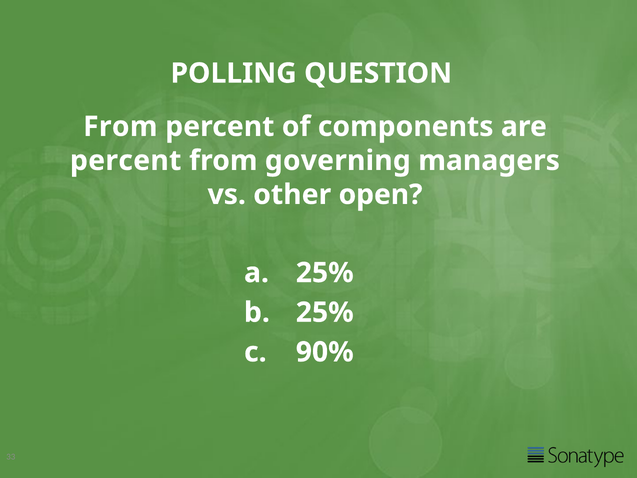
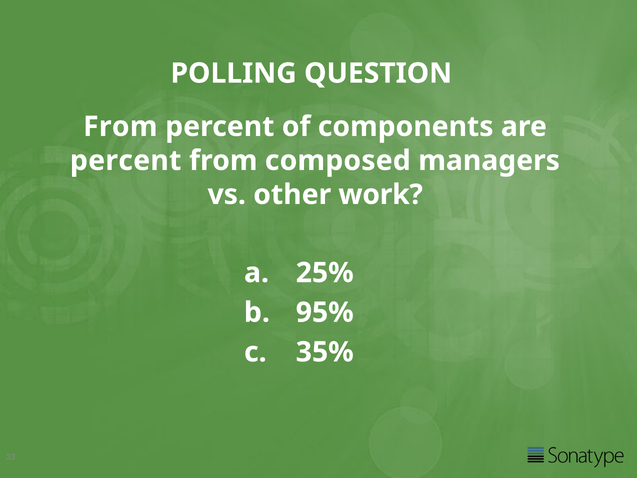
governing: governing -> composed
open: open -> work
25% at (325, 312): 25% -> 95%
90%: 90% -> 35%
